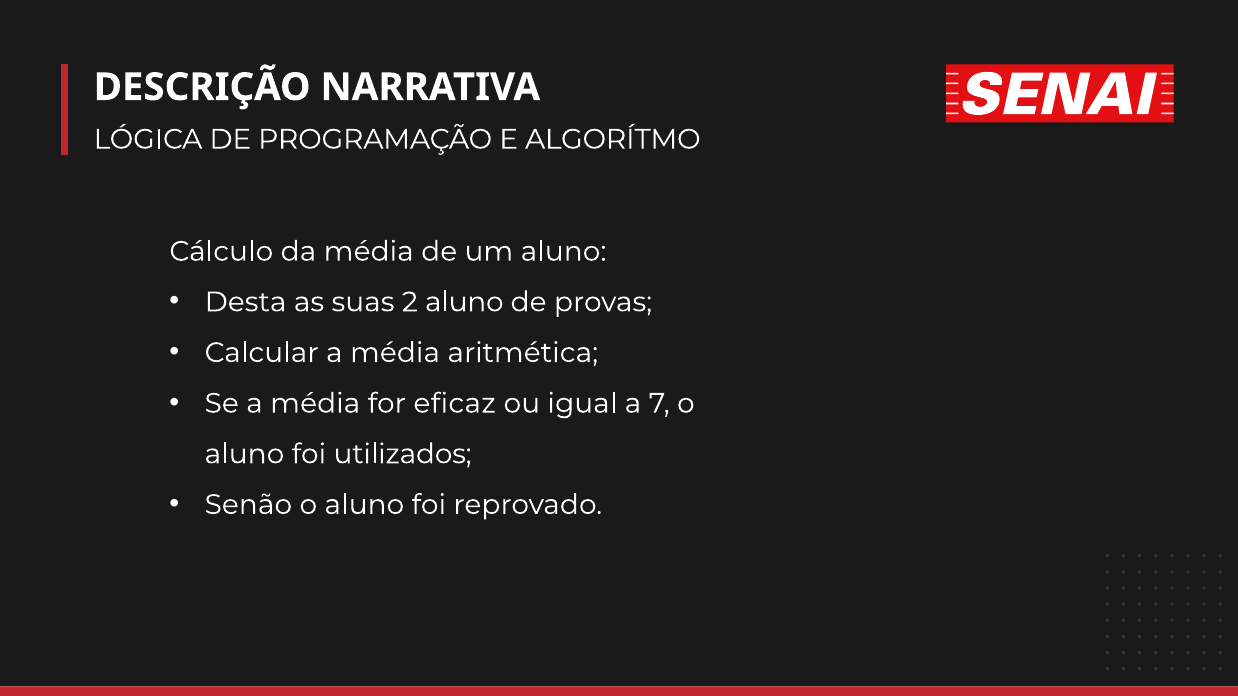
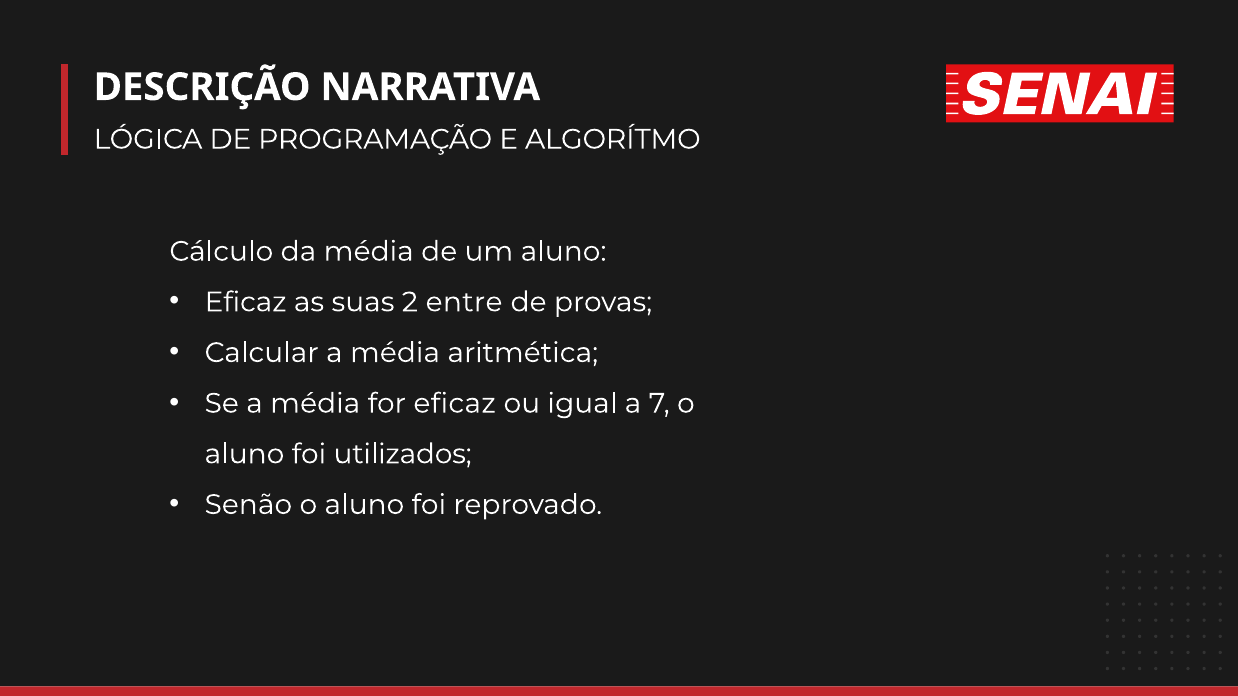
Desta at (246, 302): Desta -> Eficaz
2 aluno: aluno -> entre
